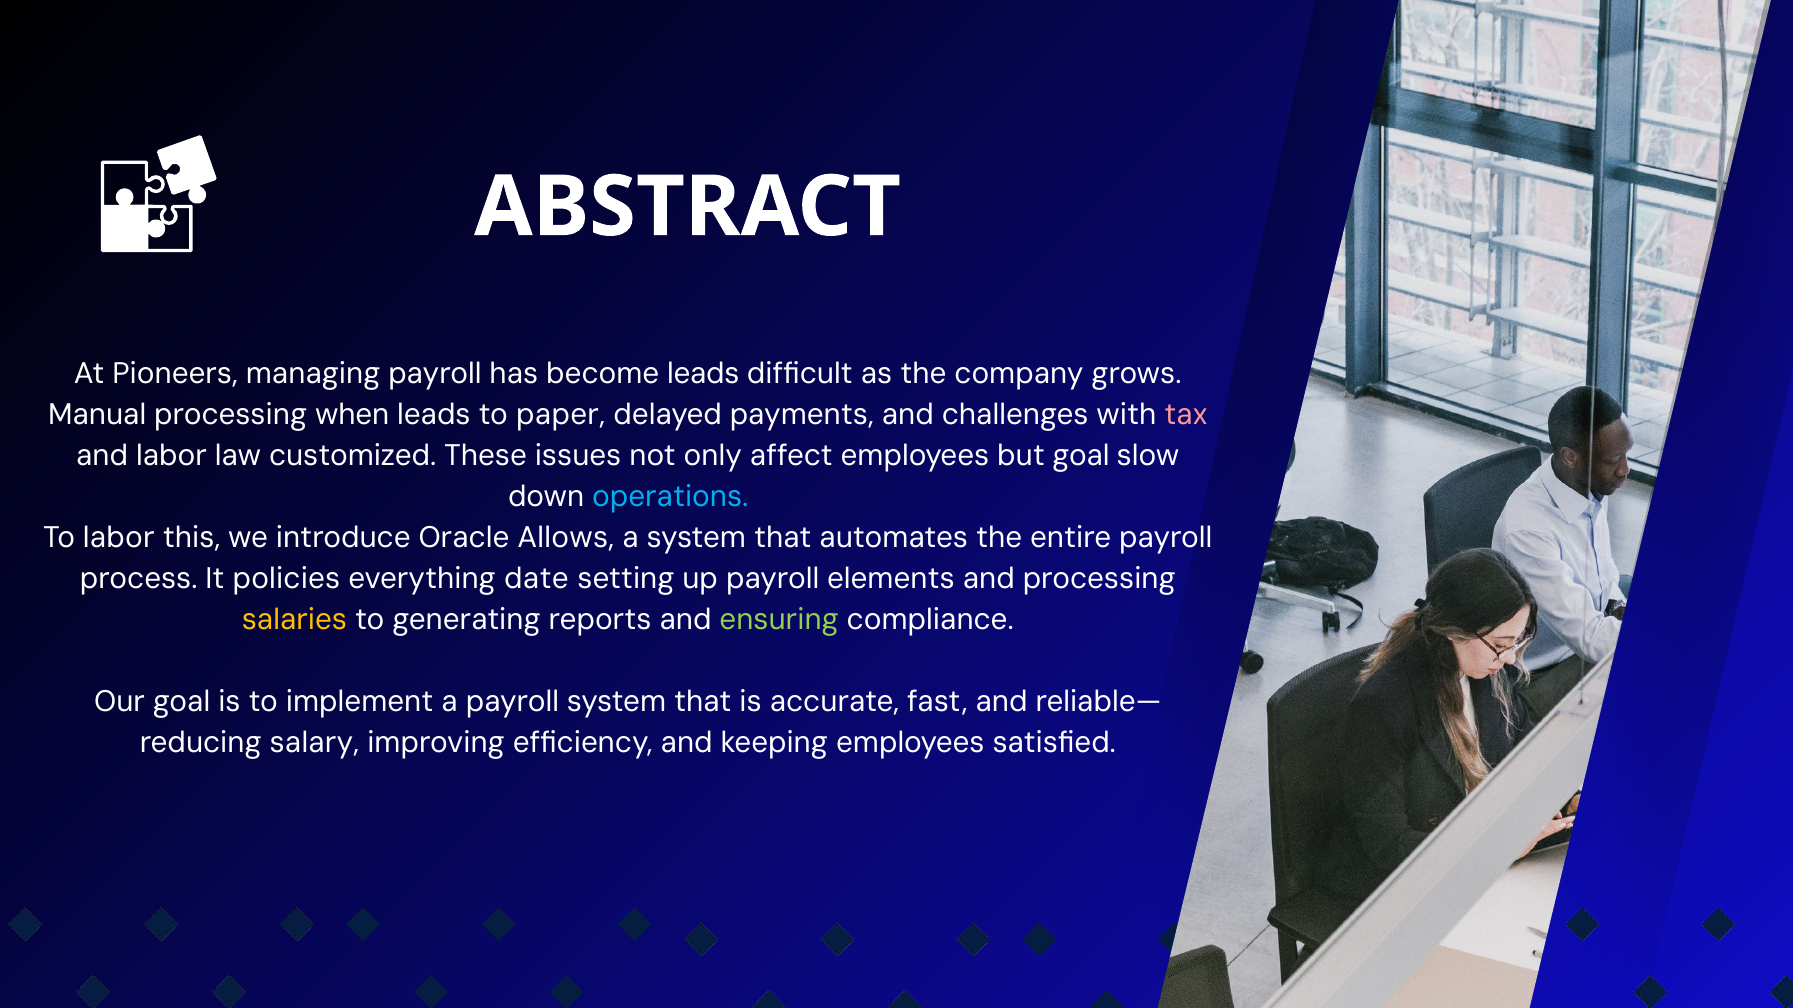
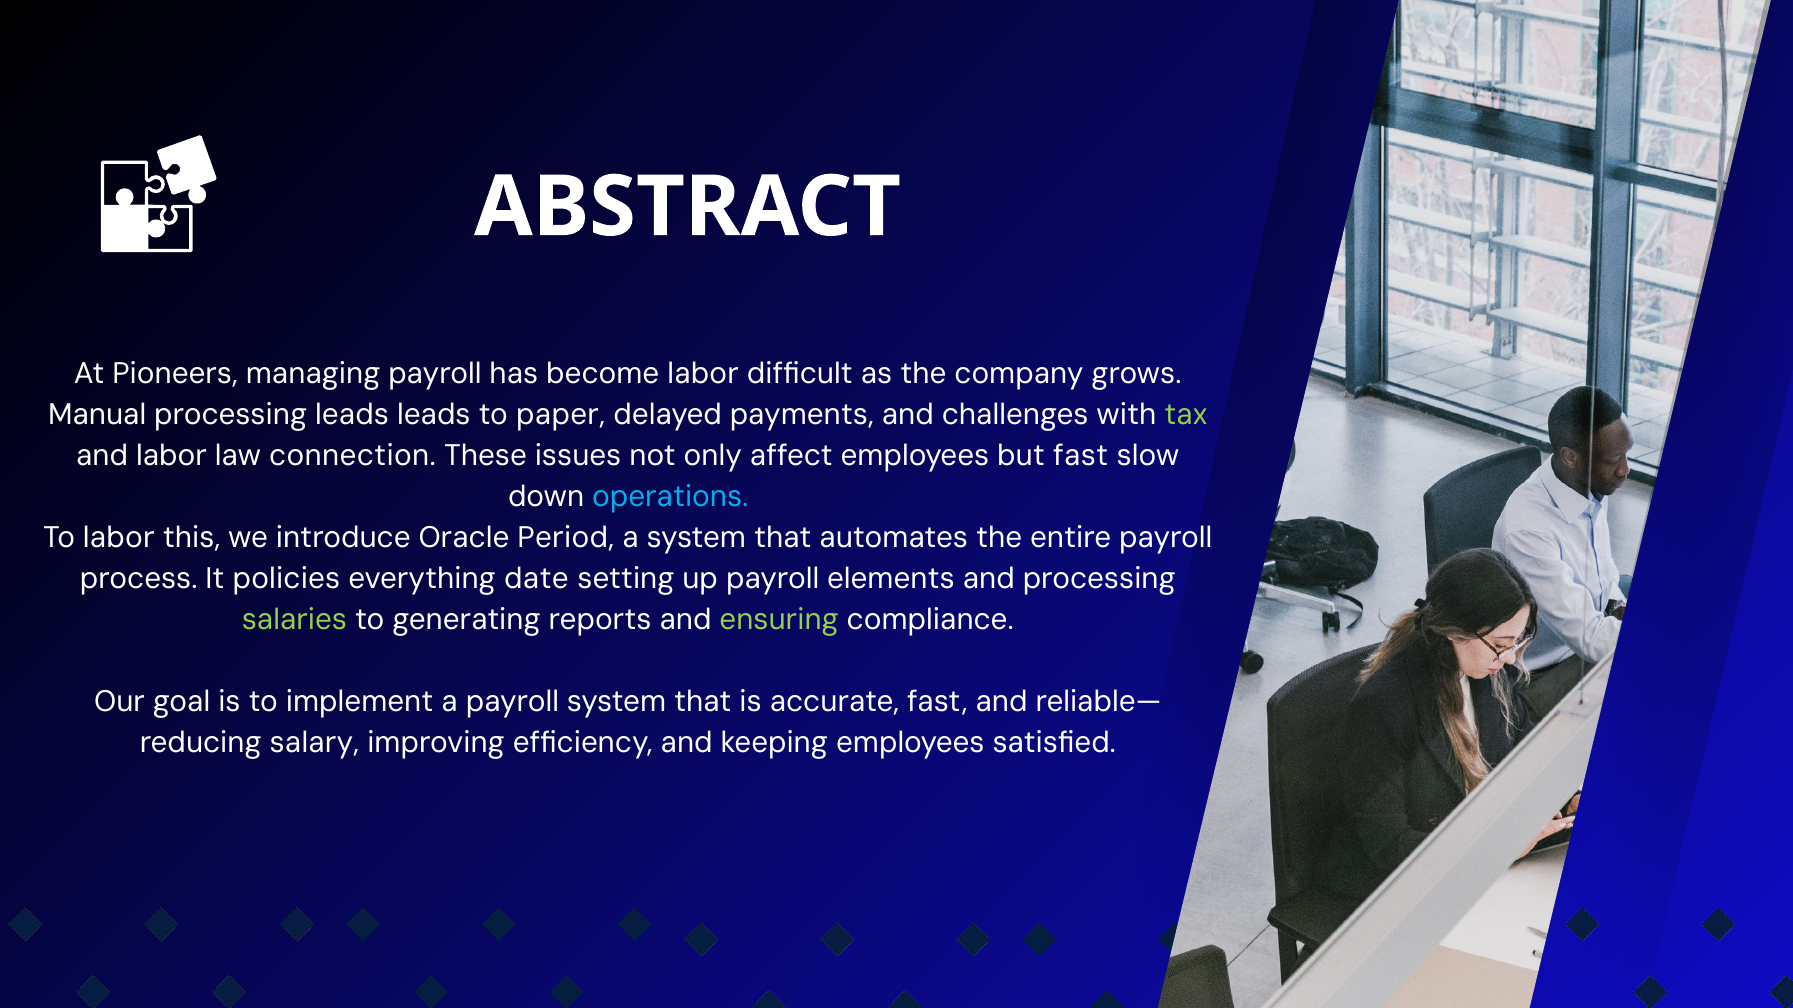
become leads: leads -> labor
processing when: when -> leads
tax colour: pink -> light green
customized: customized -> connection
but goal: goal -> fast
Allows: Allows -> Period
salaries colour: yellow -> light green
